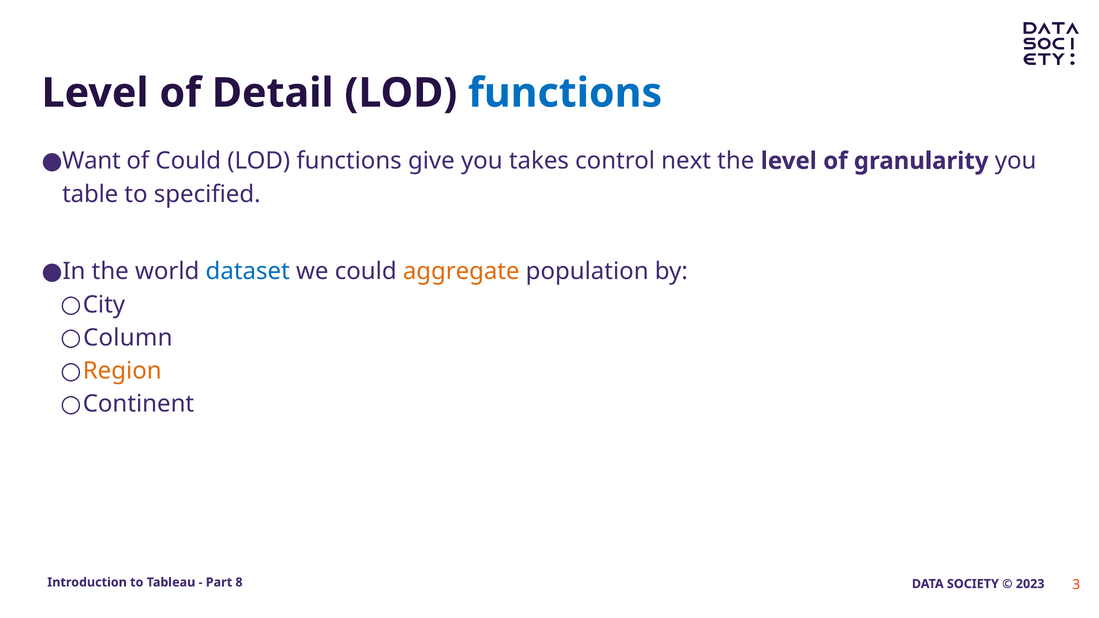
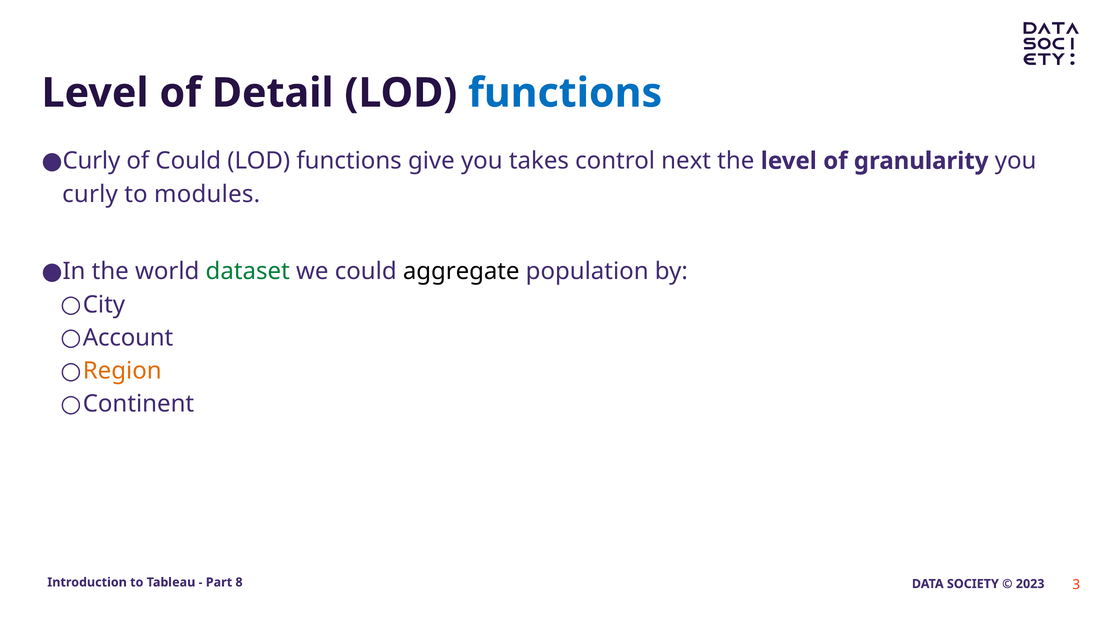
Want at (91, 161): Want -> Curly
table at (90, 194): table -> curly
specified: specified -> modules
dataset colour: blue -> green
aggregate colour: orange -> black
Column: Column -> Account
